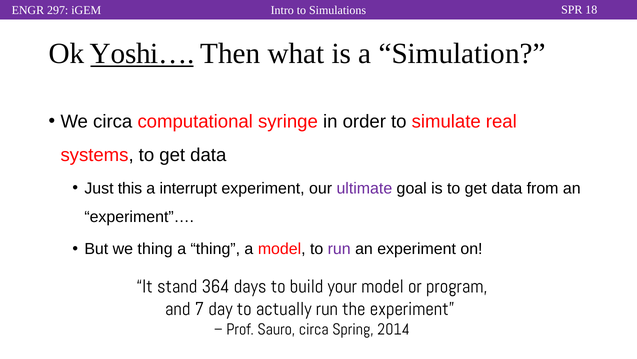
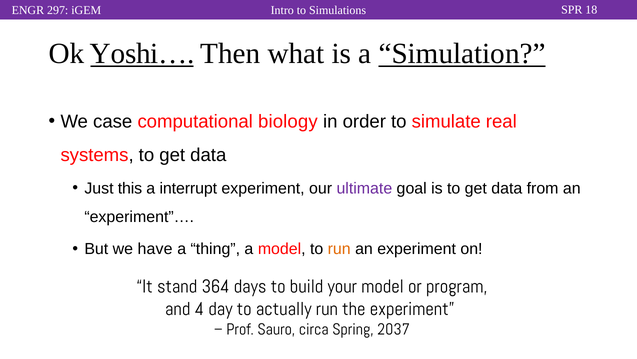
Simulation underline: none -> present
We circa: circa -> case
syringe: syringe -> biology
we thing: thing -> have
run at (339, 249) colour: purple -> orange
7: 7 -> 4
2014: 2014 -> 2037
